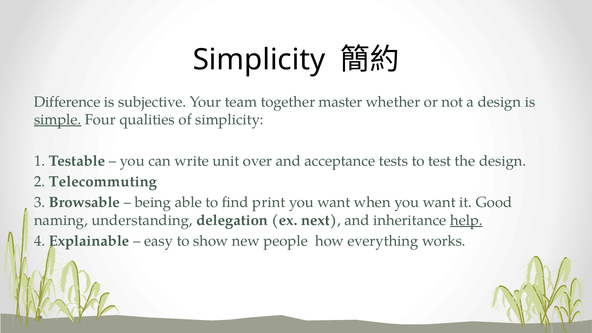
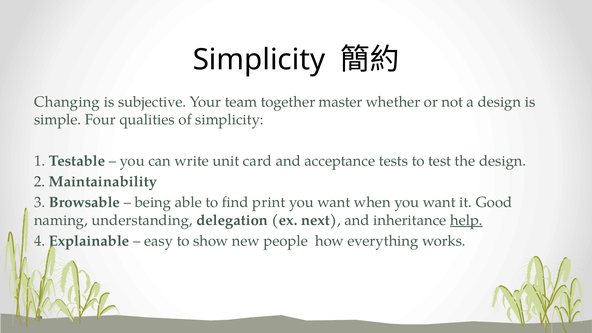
Difference: Difference -> Changing
simple underline: present -> none
over: over -> card
Telecommuting: Telecommuting -> Maintainability
